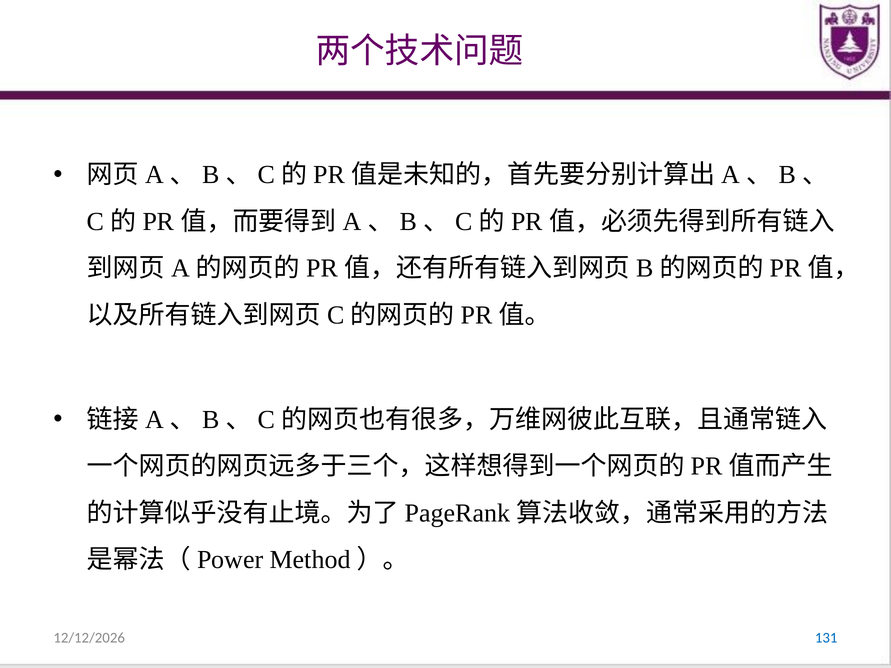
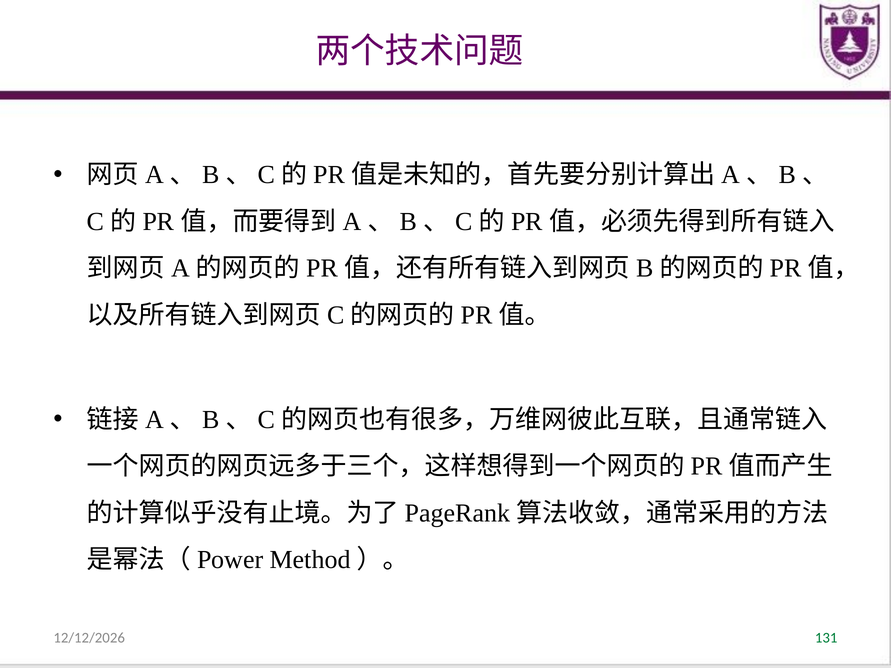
131 colour: blue -> green
